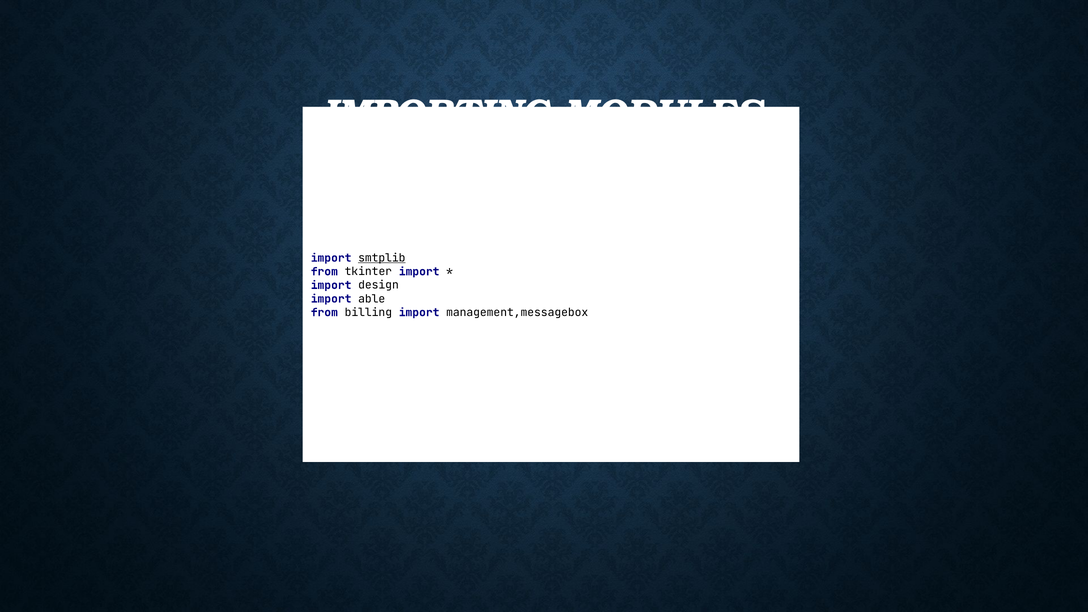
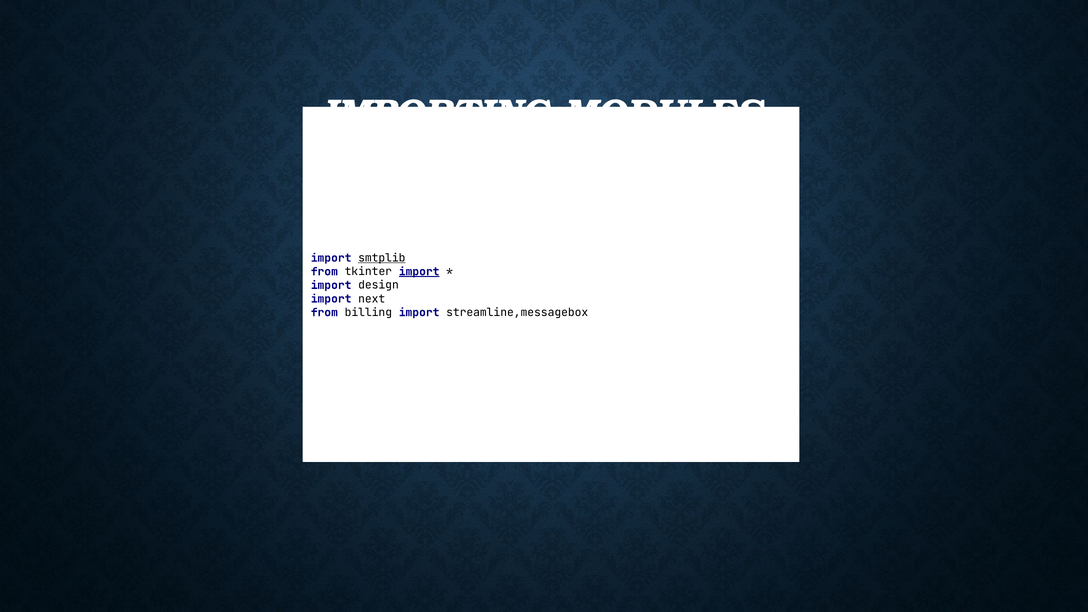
import at (419, 272) underline: none -> present
able: able -> next
management,messagebox: management,messagebox -> streamline,messagebox
